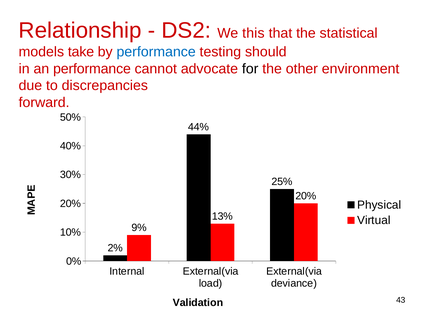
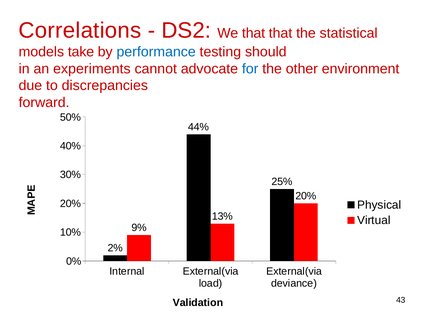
Relationship: Relationship -> Correlations
We this: this -> that
an performance: performance -> experiments
for colour: black -> blue
